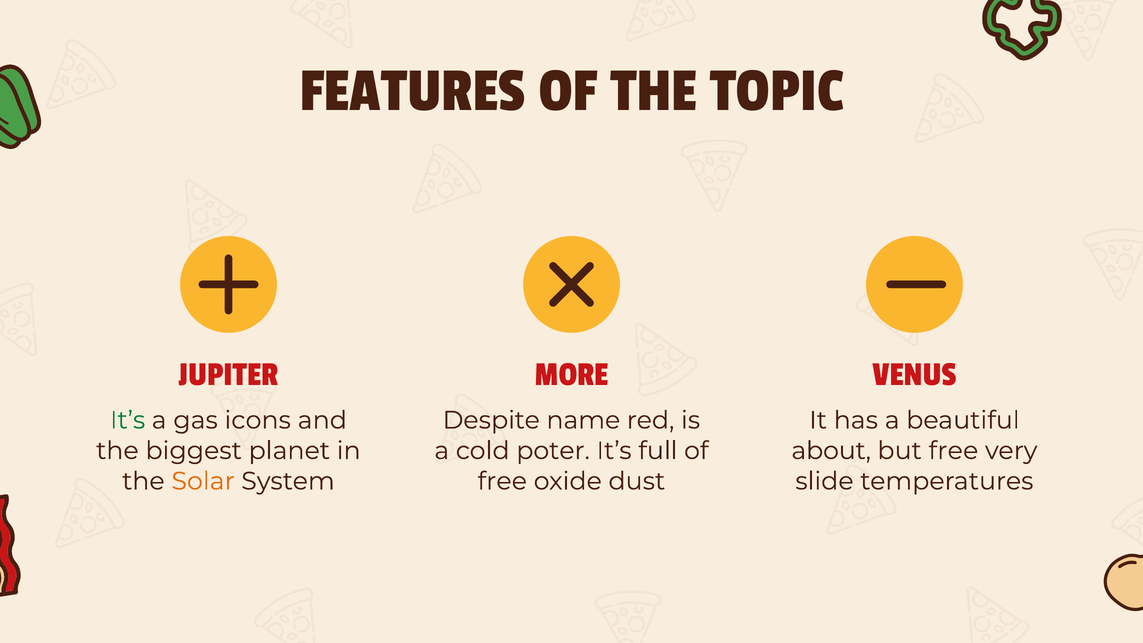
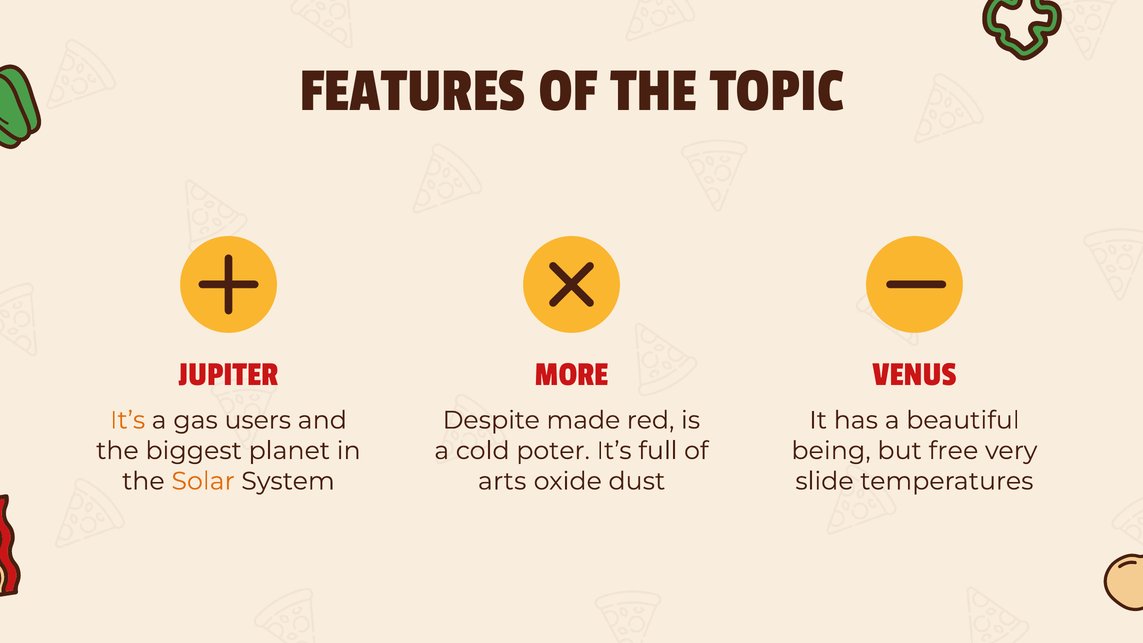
It’s at (128, 420) colour: green -> orange
icons: icons -> users
name: name -> made
about: about -> being
free at (502, 481): free -> arts
